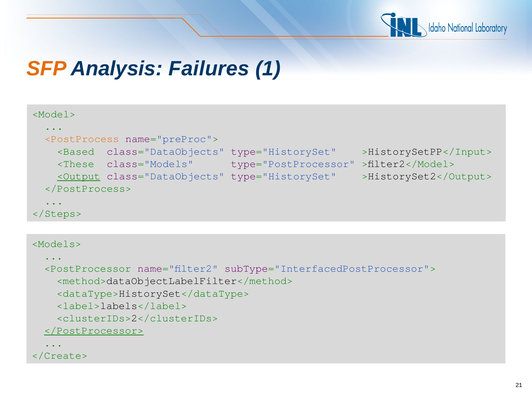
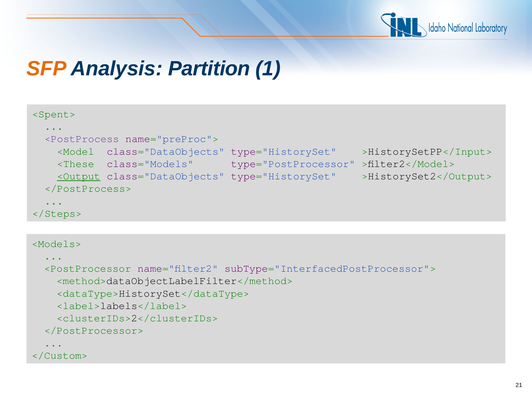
Failures: Failures -> Partition
<Model>: <Model> -> <Spent>
<PostProcess colour: orange -> purple
<Based: <Based -> <Model
</PostProcessor> underline: present -> none
</Create>: </Create> -> </Custom>
